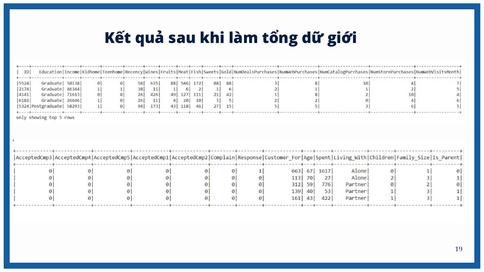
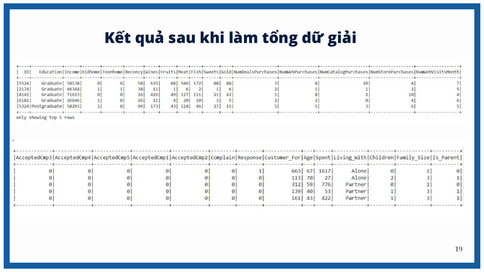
giới: giới -> giải
